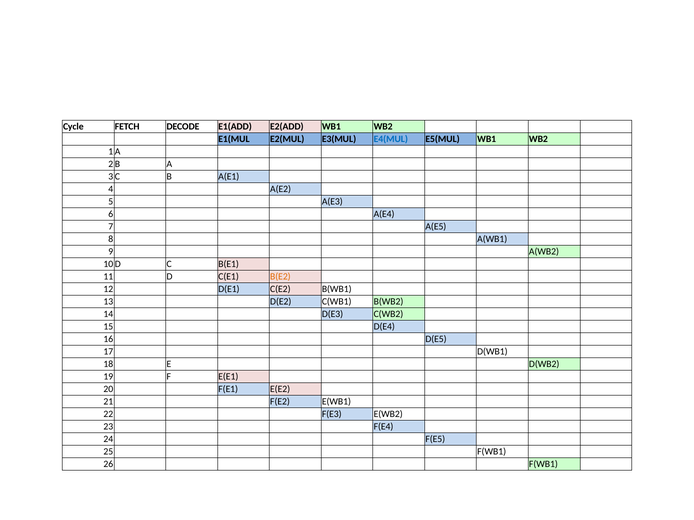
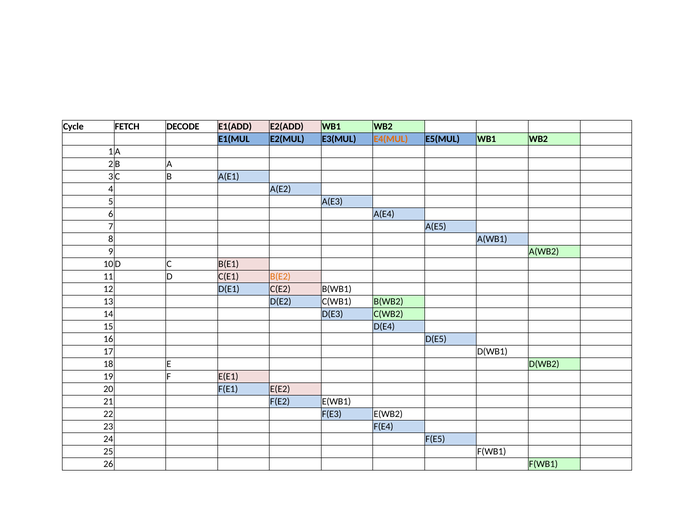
E4(MUL colour: blue -> orange
